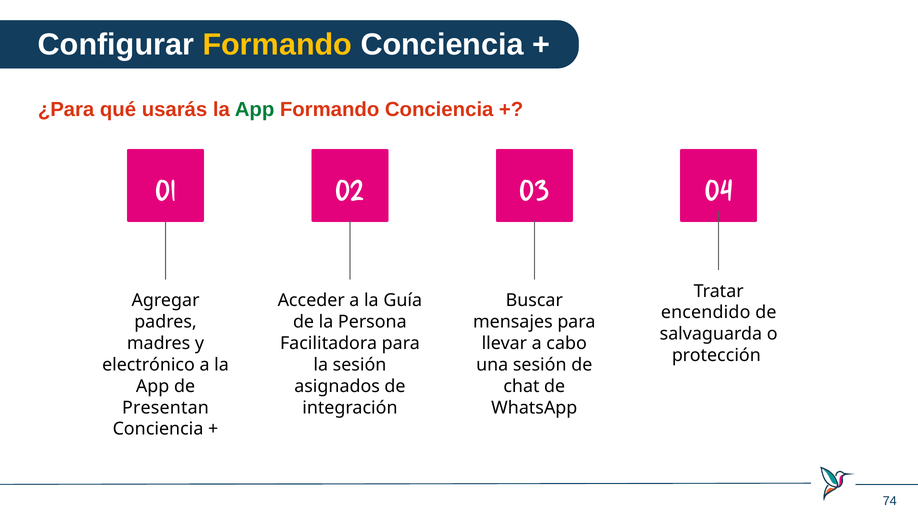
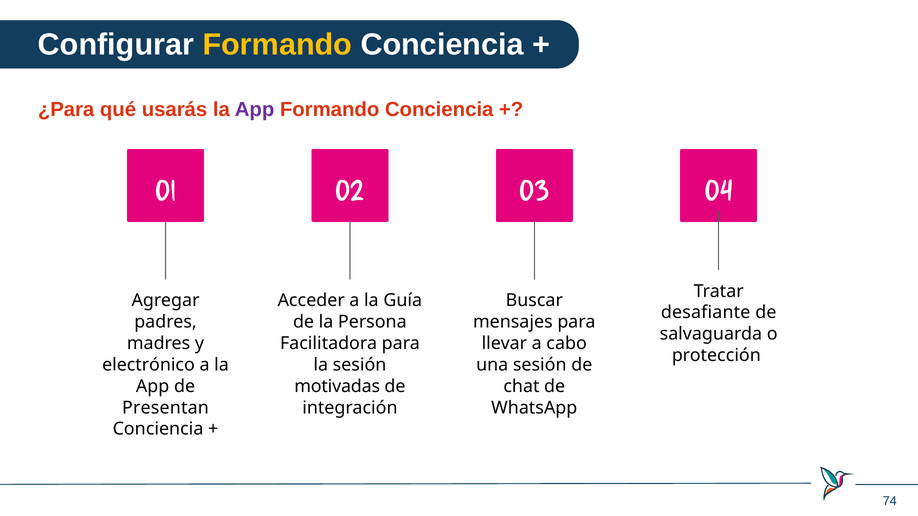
App at (255, 110) colour: green -> purple
encendido: encendido -> desafiante
asignados: asignados -> motivadas
